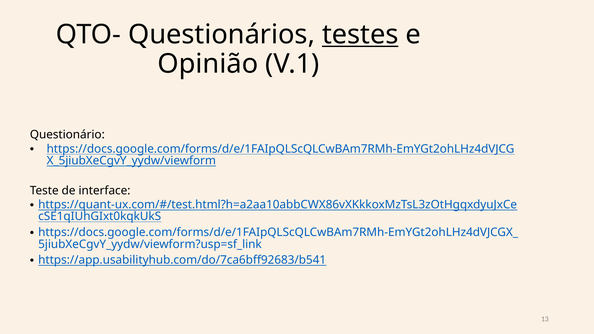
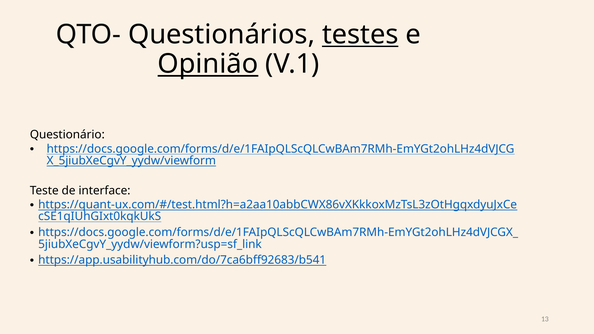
Opinião underline: none -> present
